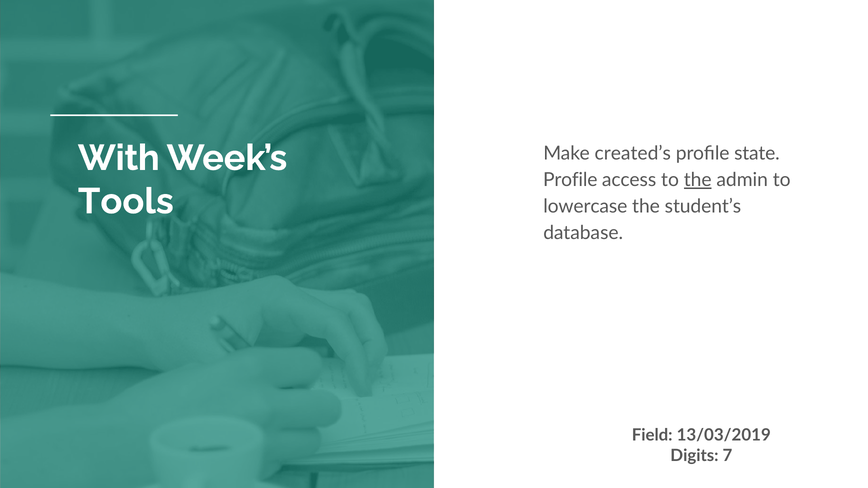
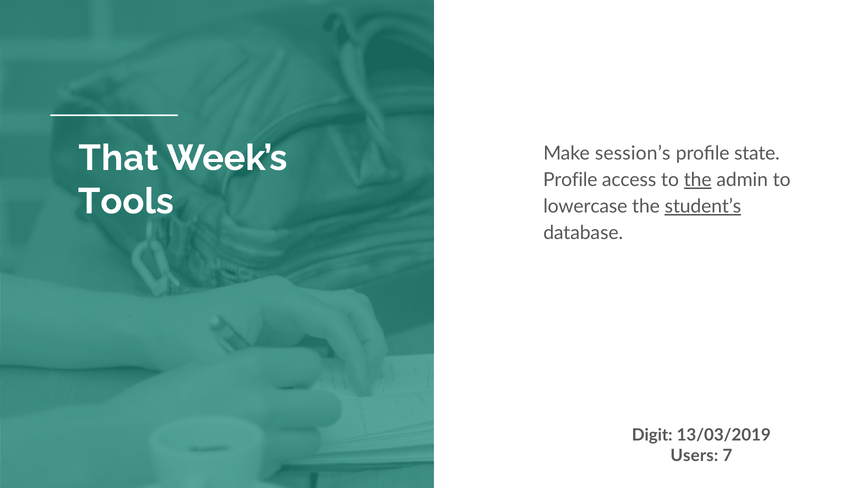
With: With -> That
created’s: created’s -> session’s
student’s underline: none -> present
Field: Field -> Digit
Digits: Digits -> Users
